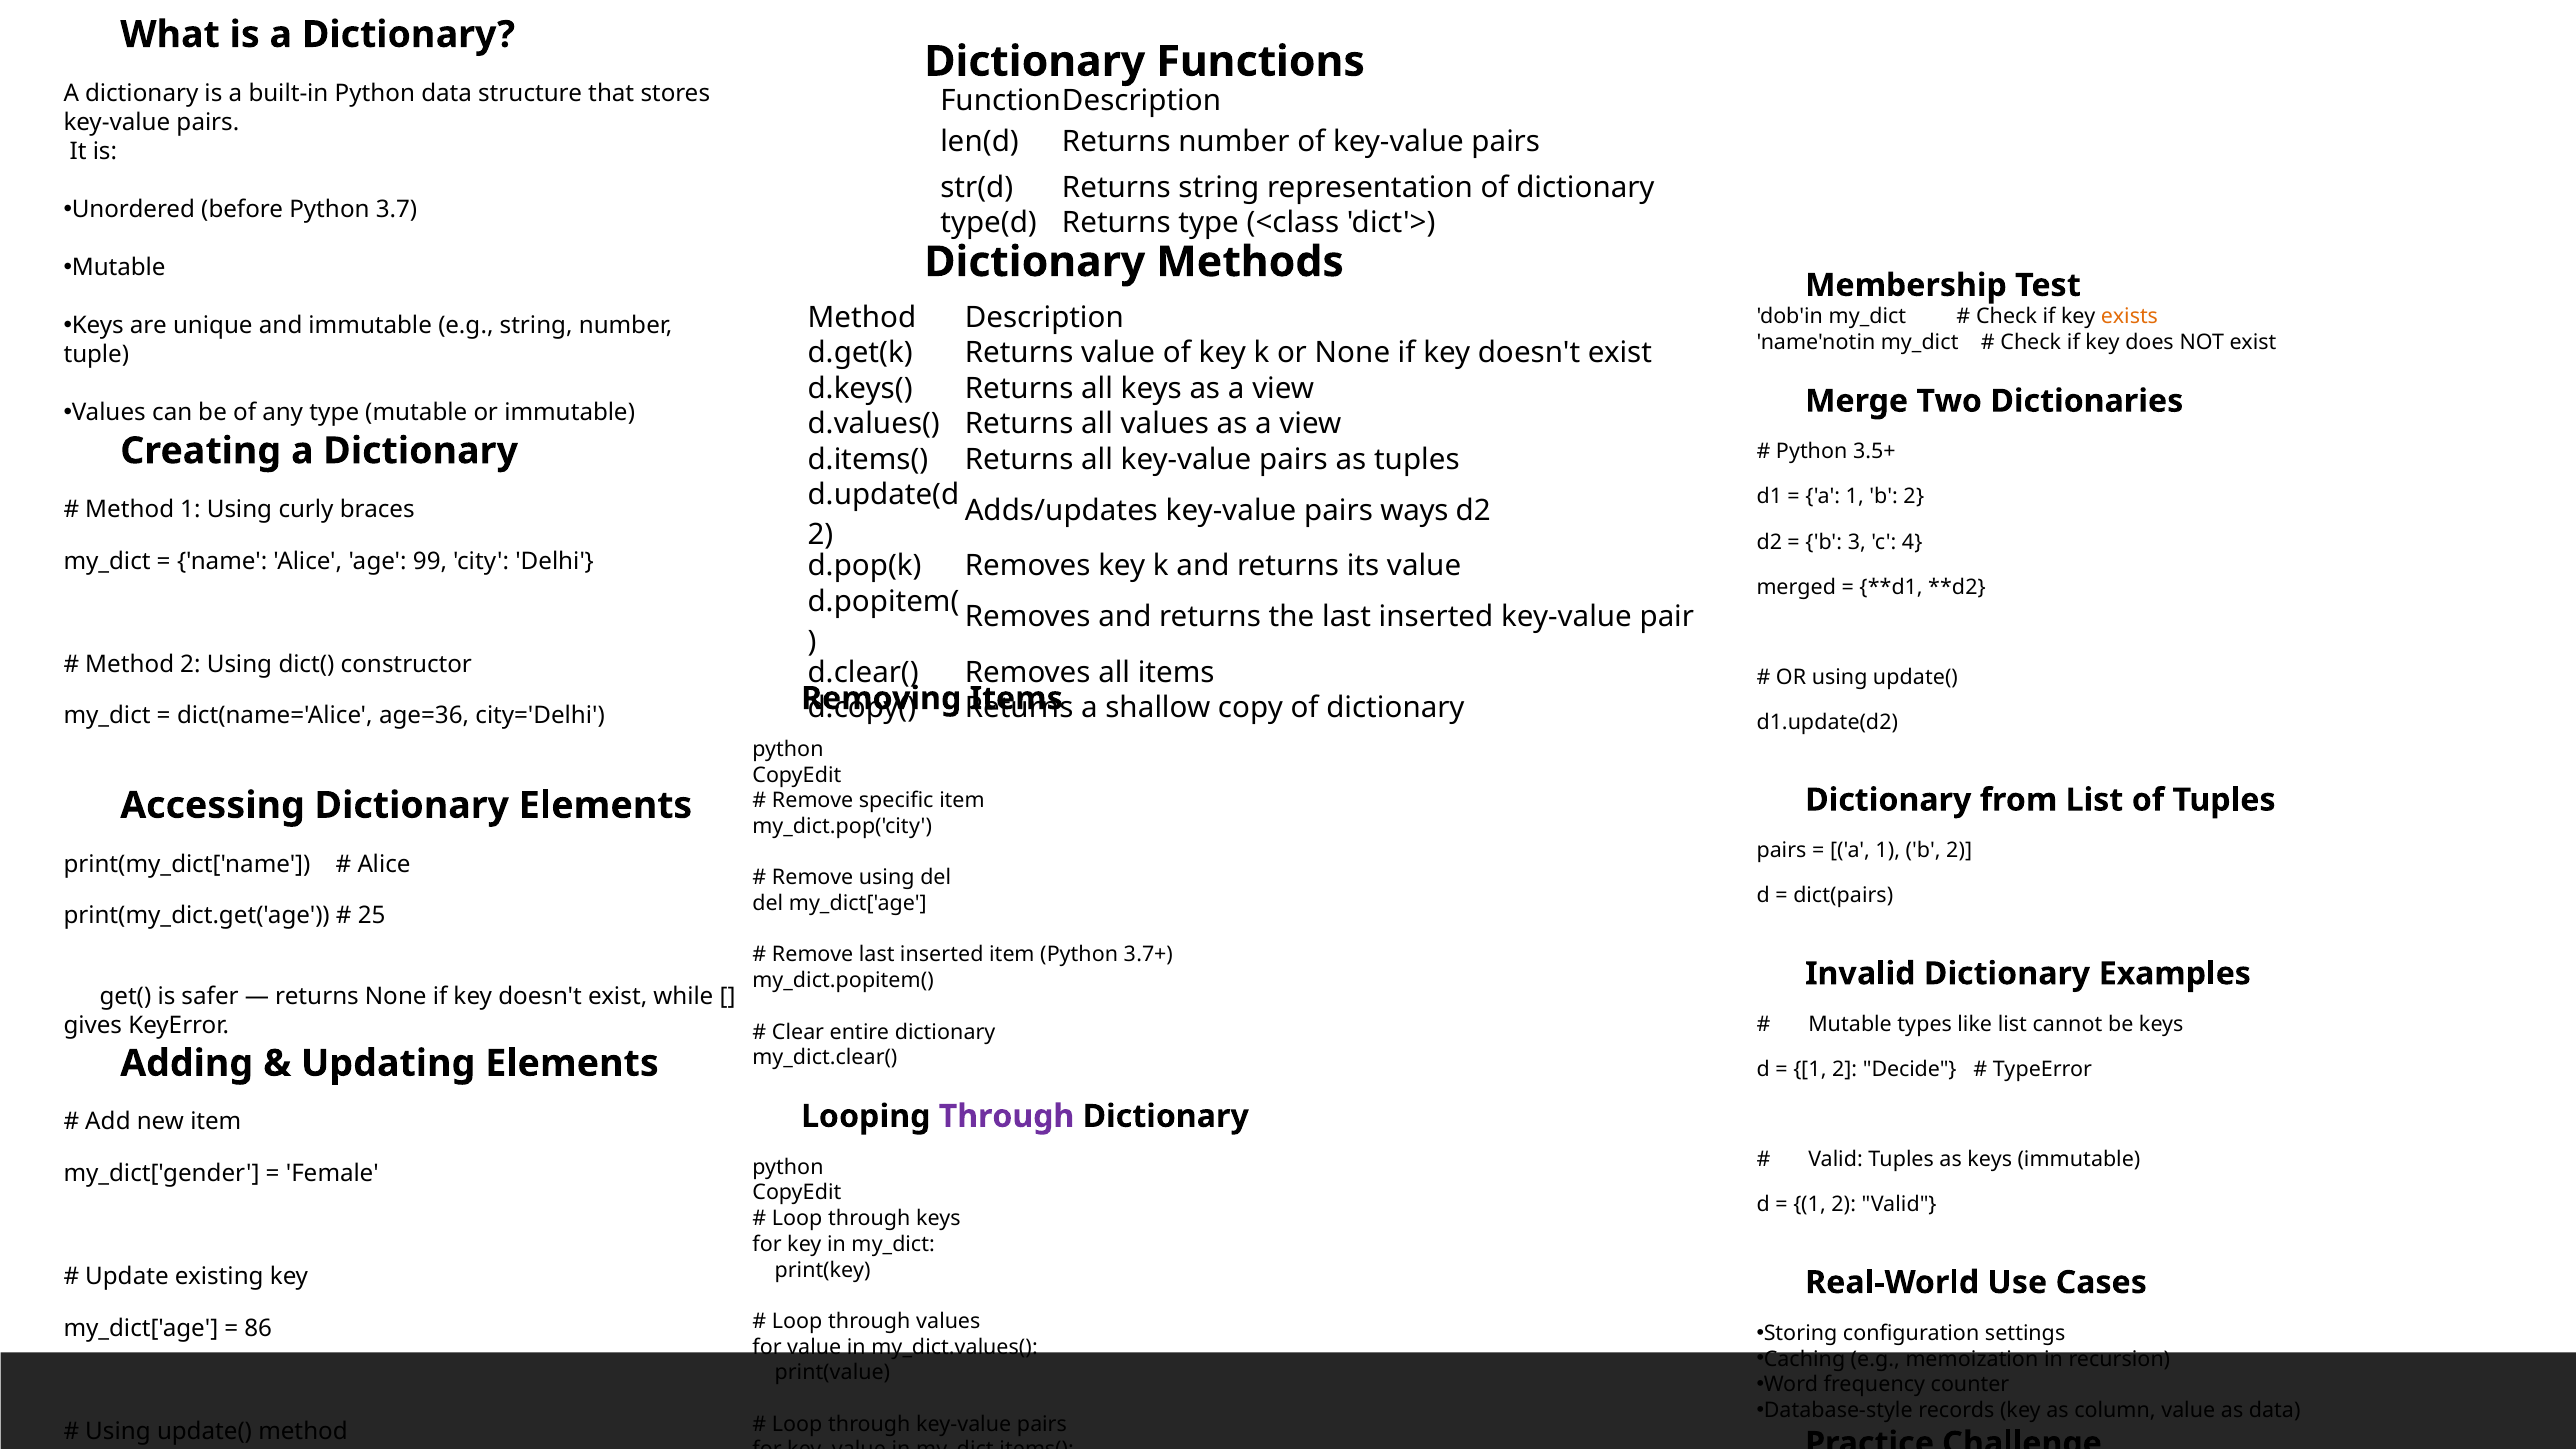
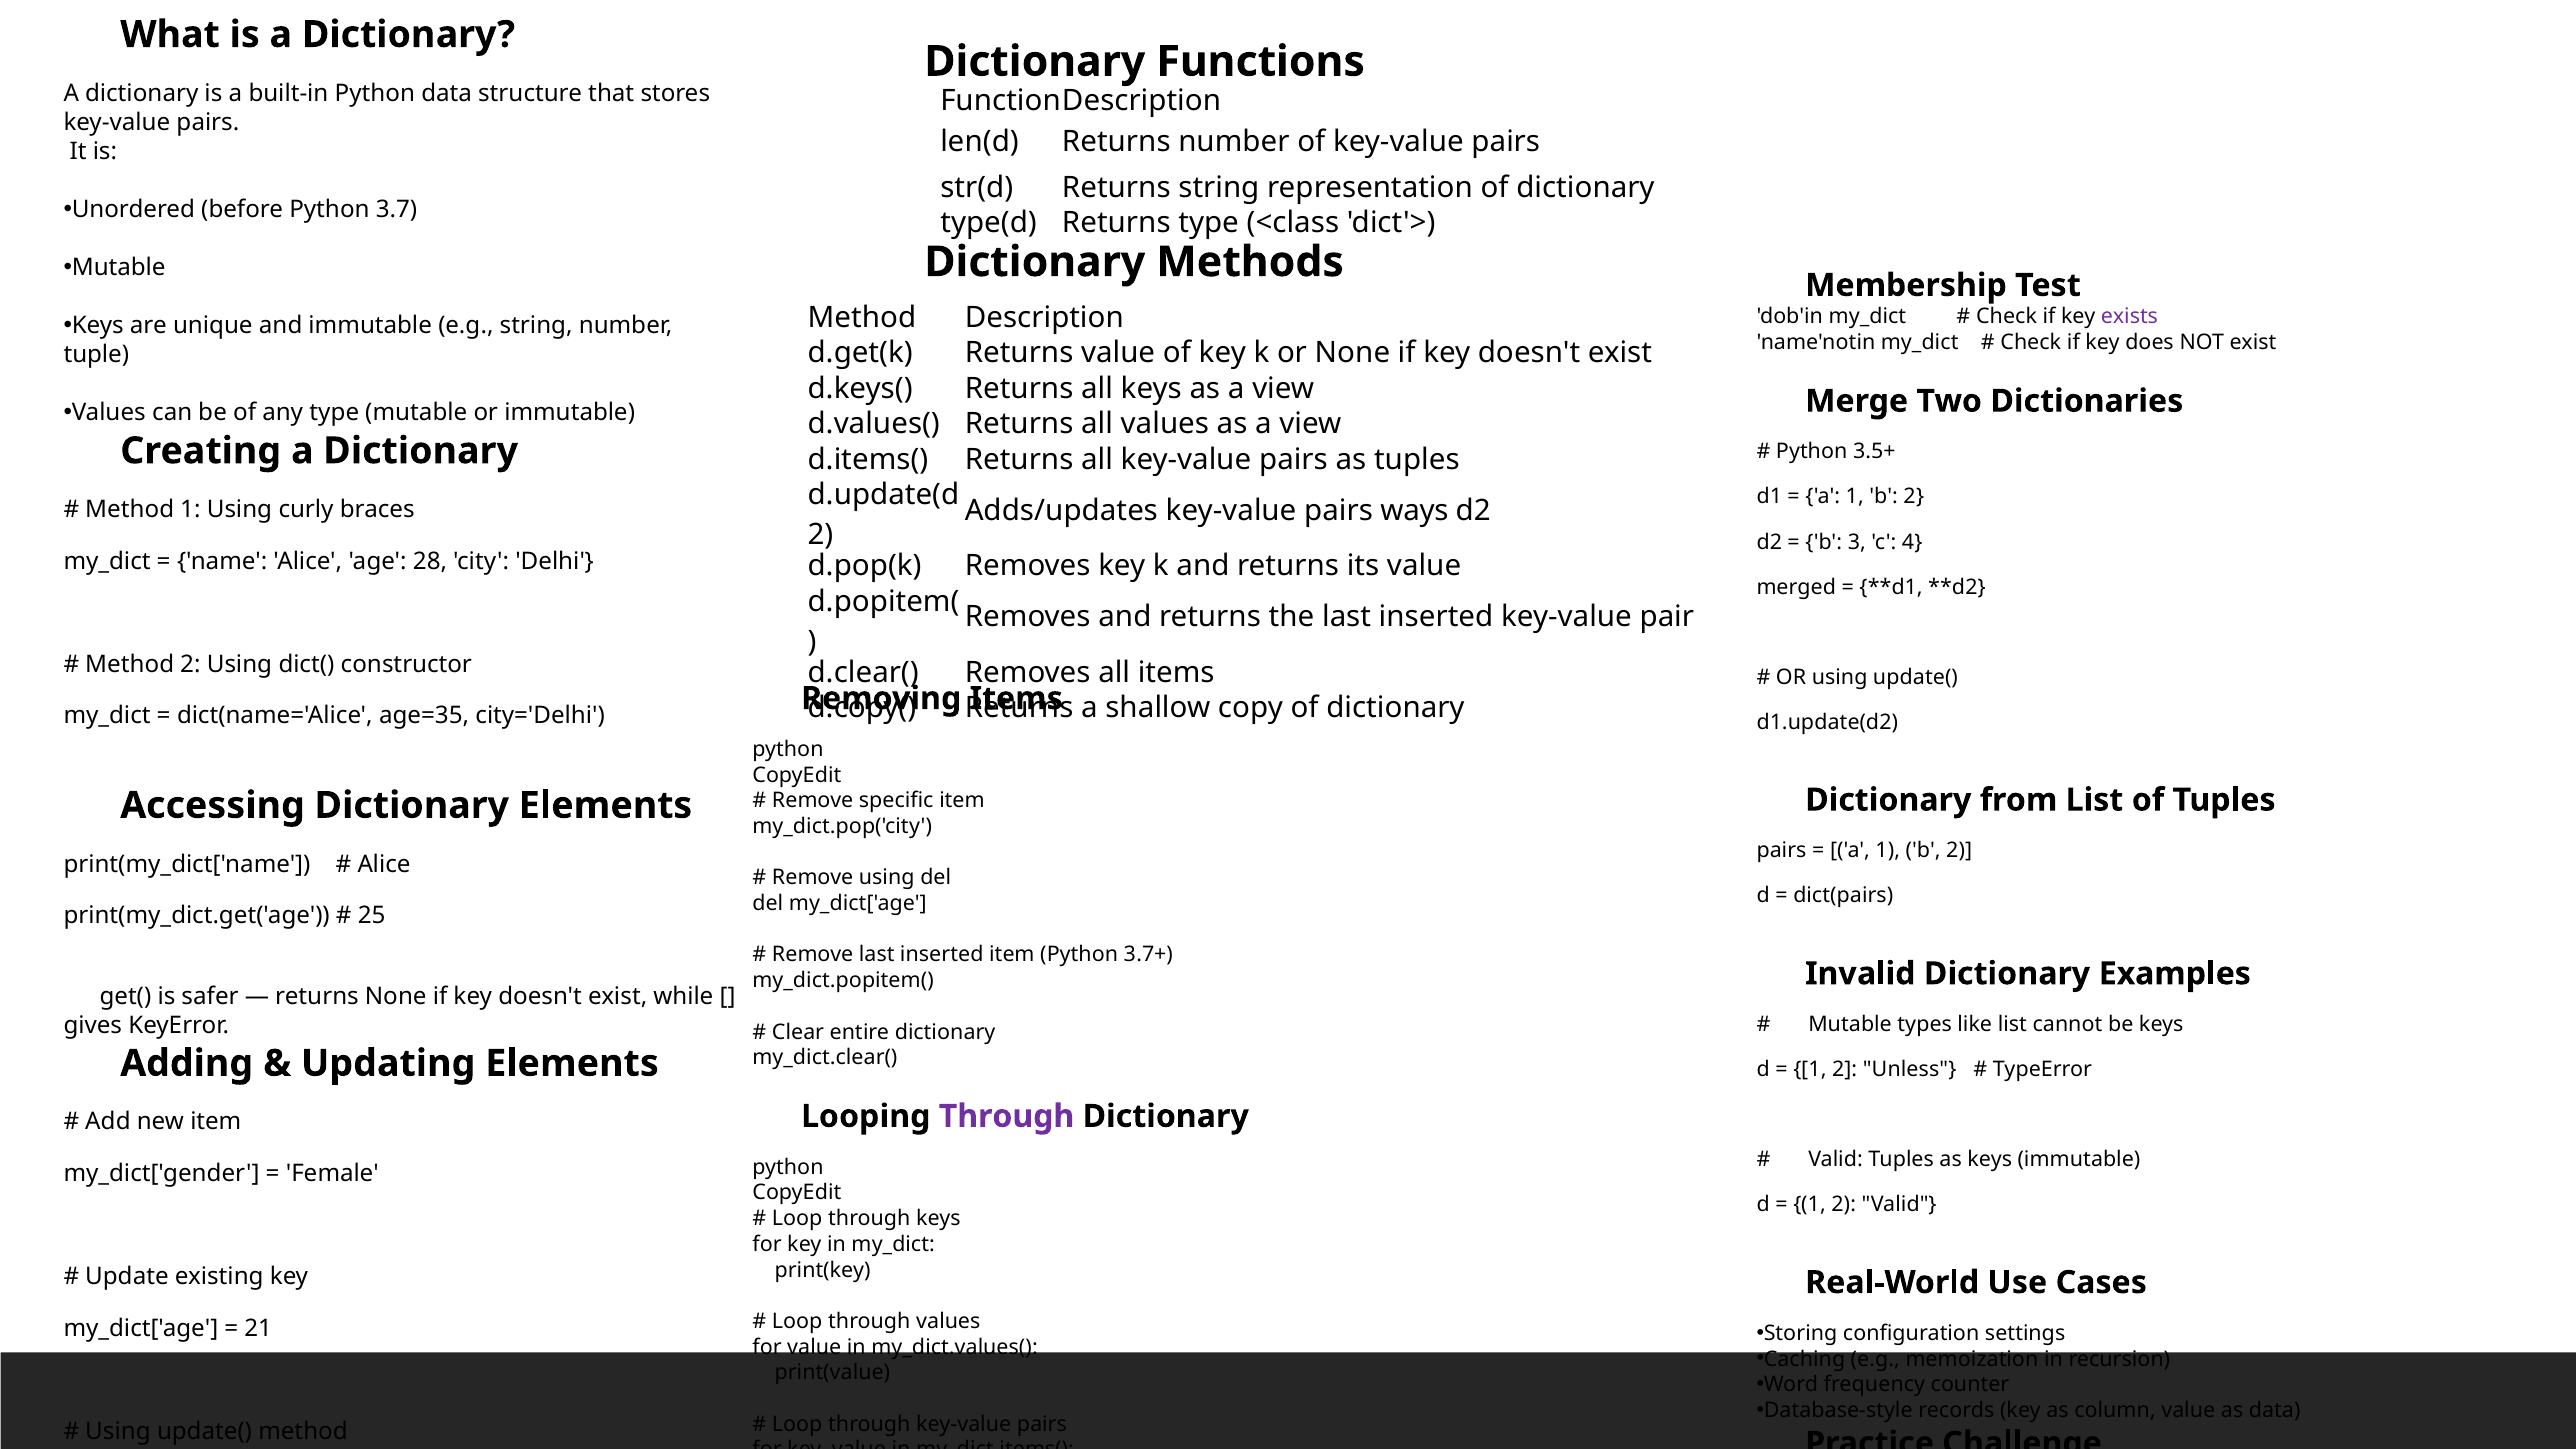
exists colour: orange -> purple
99: 99 -> 28
age=36: age=36 -> age=35
Decide: Decide -> Unless
86: 86 -> 21
